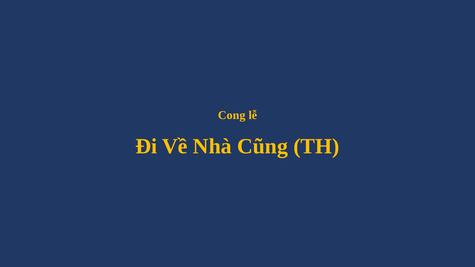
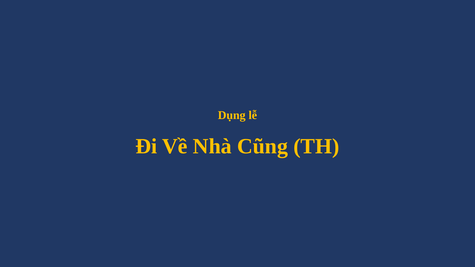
Cong: Cong -> Dụng
